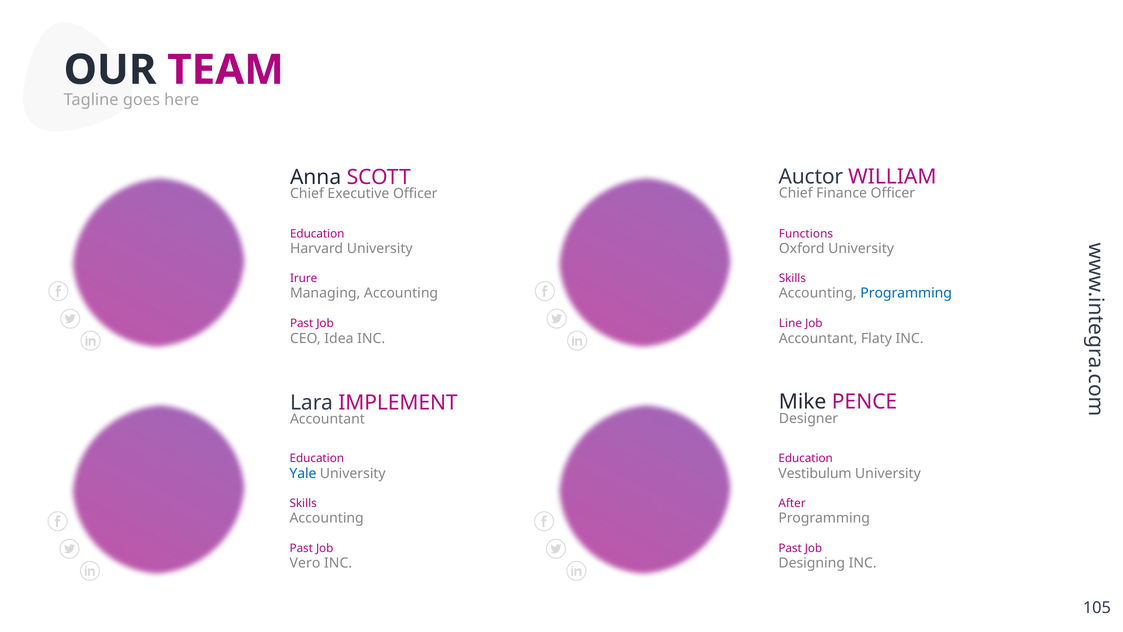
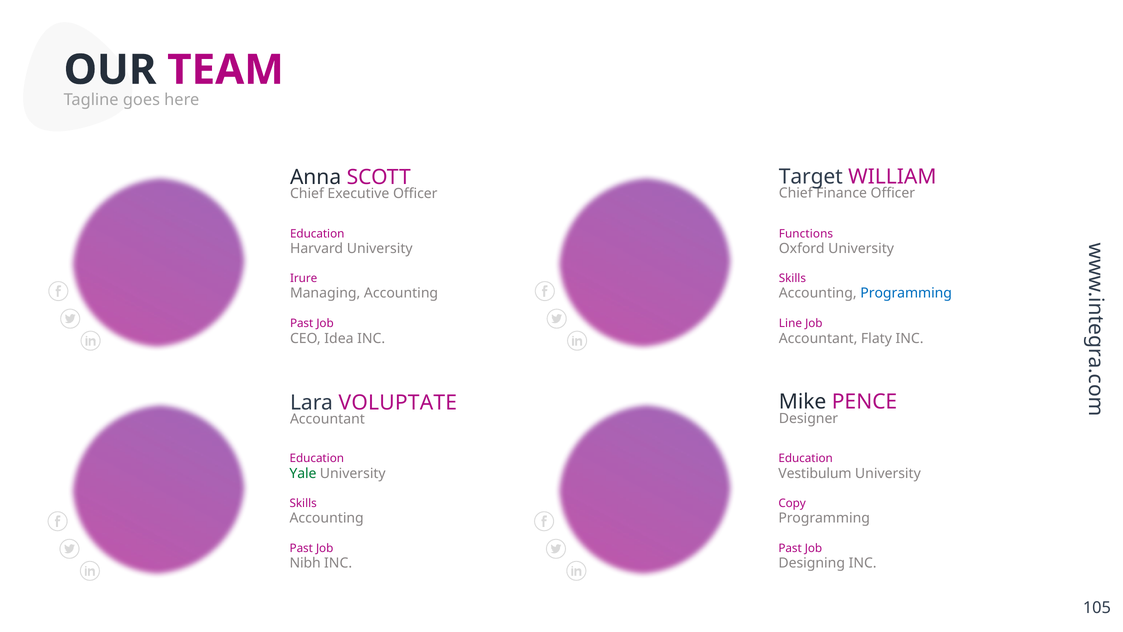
Auctor: Auctor -> Target
IMPLEMENT: IMPLEMENT -> VOLUPTATE
Yale colour: blue -> green
After: After -> Copy
Vero: Vero -> Nibh
